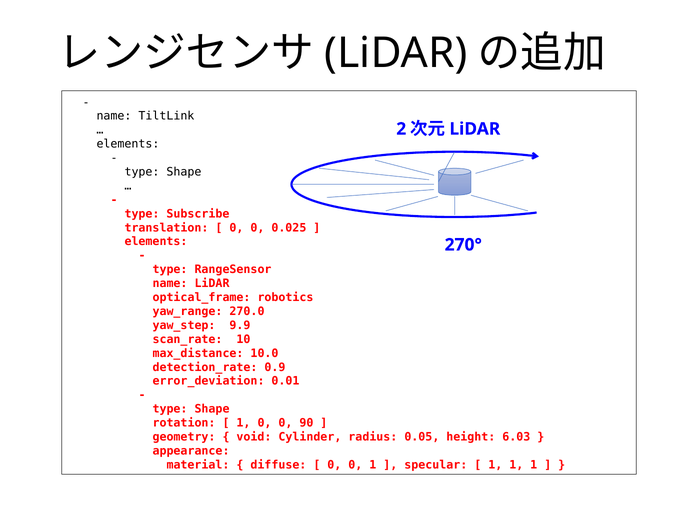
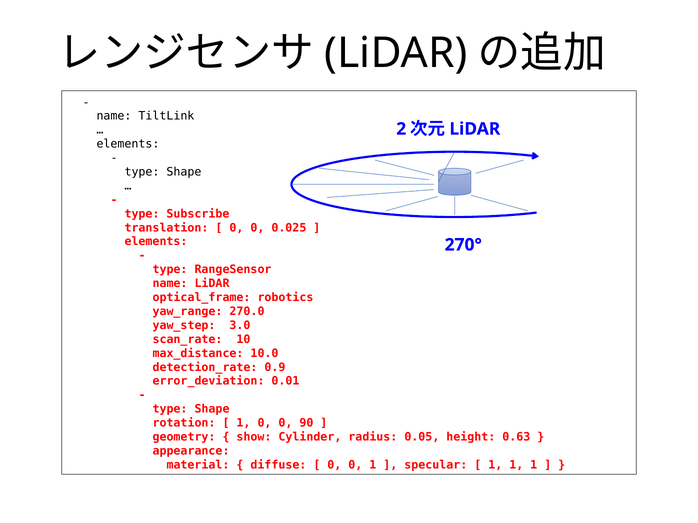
9.9: 9.9 -> 3.0
void: void -> show
6.03: 6.03 -> 0.63
